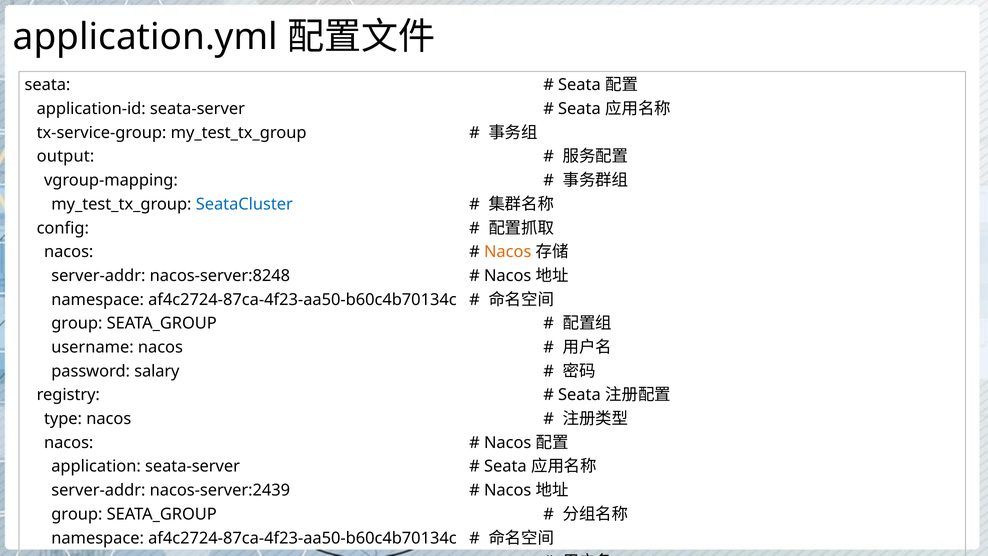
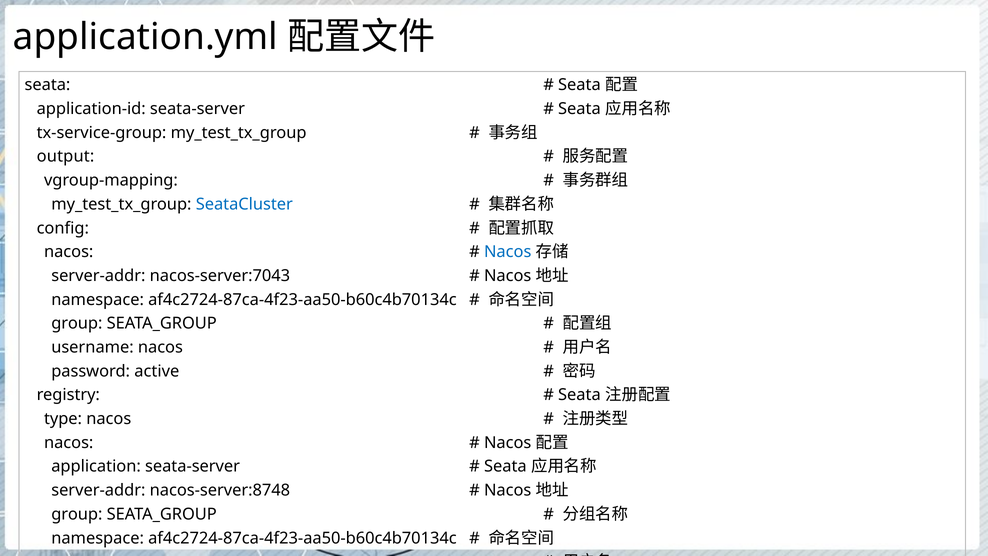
Nacos at (508, 252) colour: orange -> blue
nacos-server:8248: nacos-server:8248 -> nacos-server:7043
salary: salary -> active
nacos-server:2439: nacos-server:2439 -> nacos-server:8748
